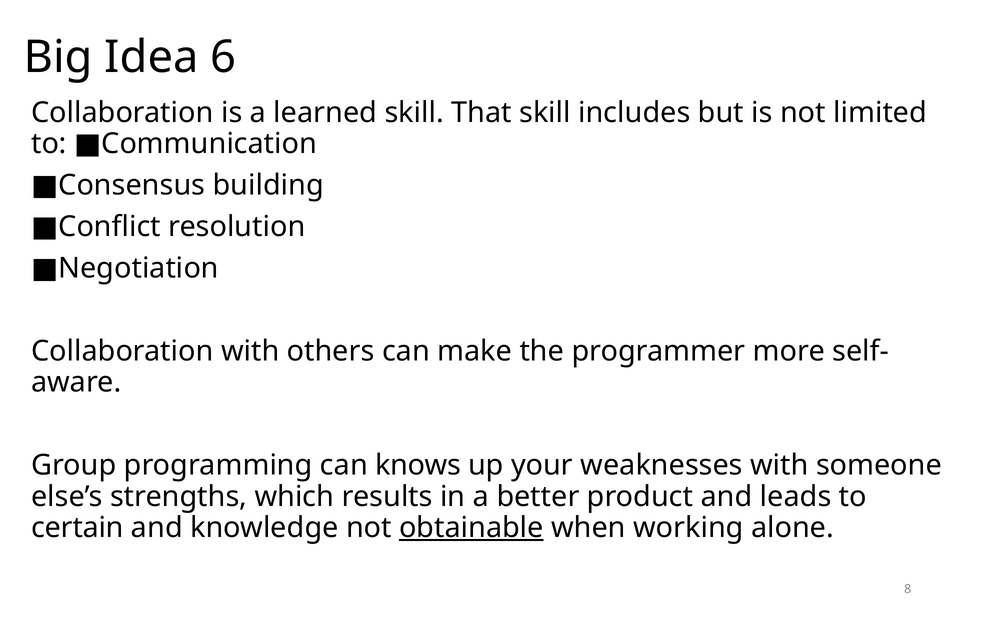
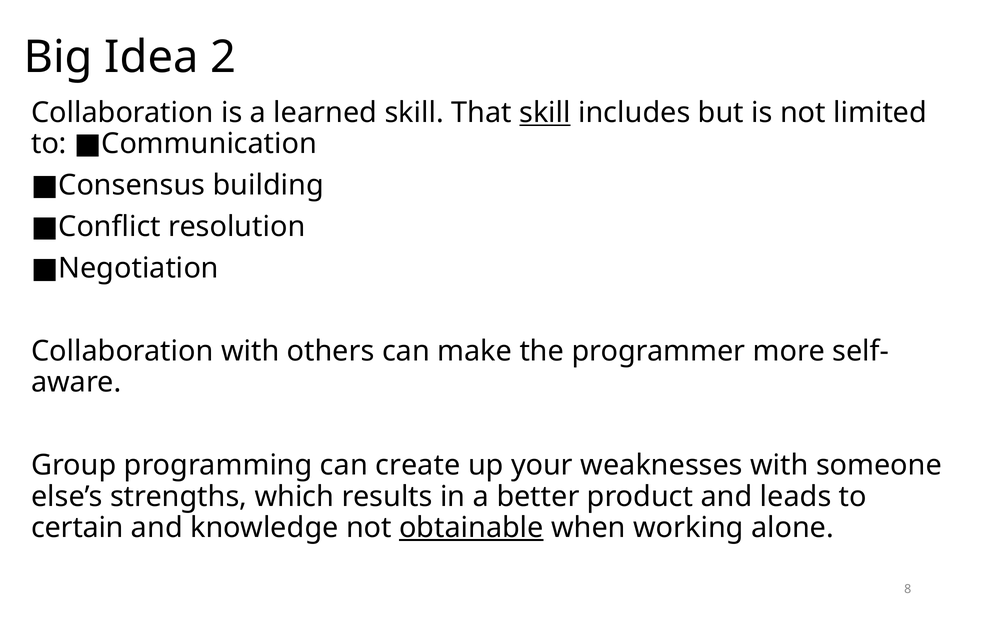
6: 6 -> 2
skill at (545, 113) underline: none -> present
knows: knows -> create
